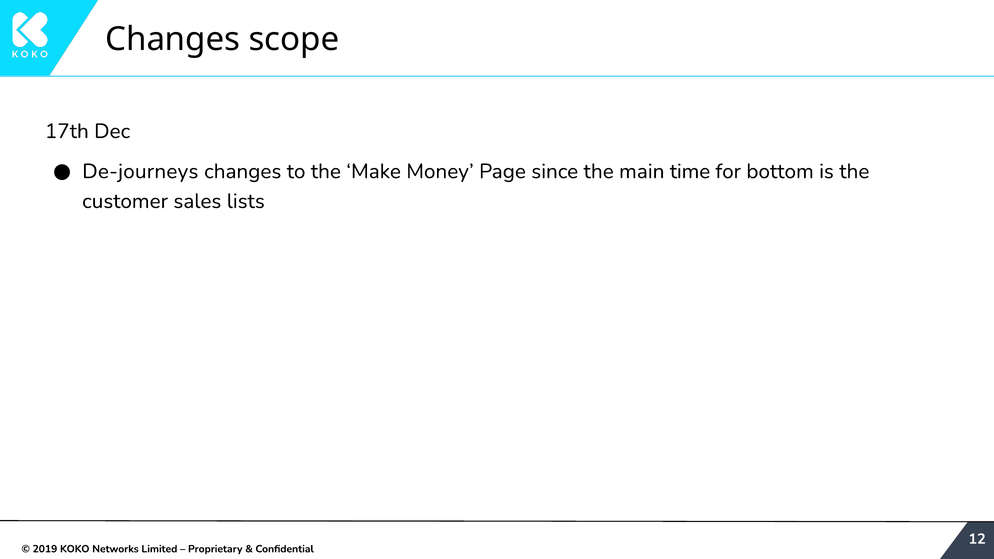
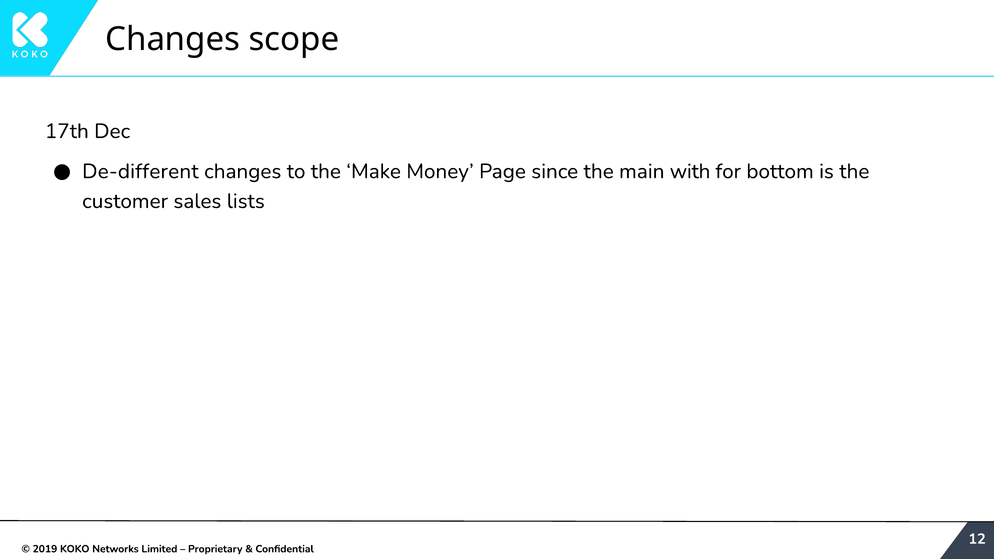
De-journeys: De-journeys -> De-different
time: time -> with
